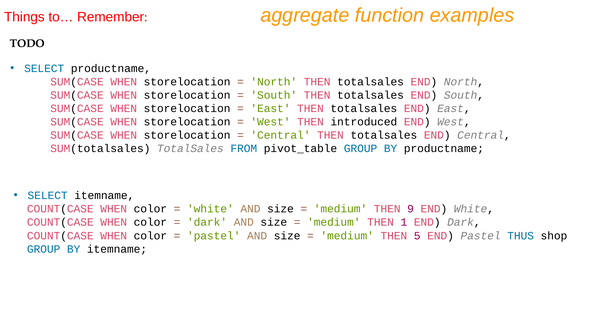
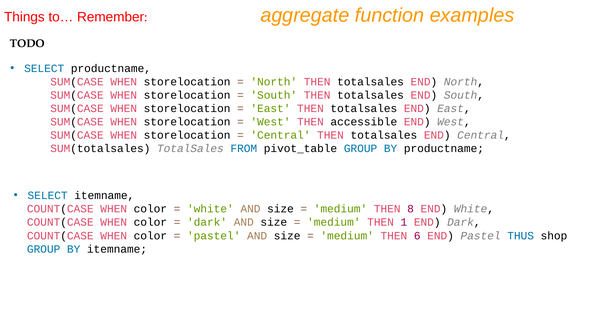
introduced: introduced -> accessible
9: 9 -> 8
5: 5 -> 6
